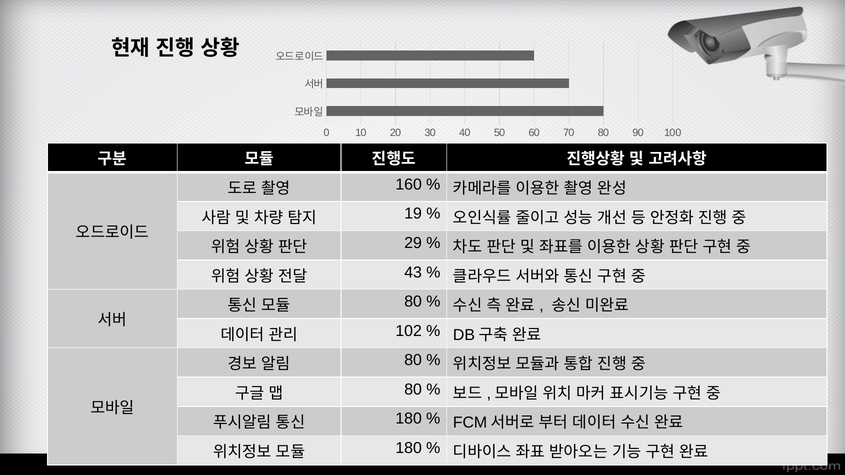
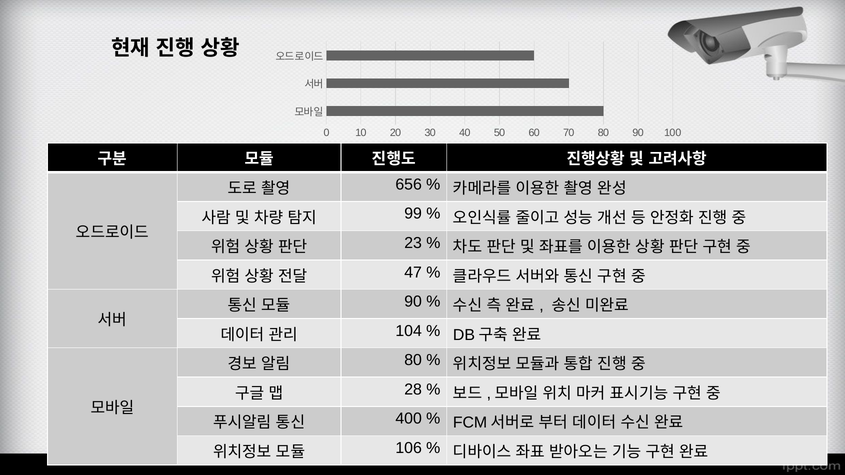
160: 160 -> 656
19: 19 -> 99
29: 29 -> 23
43: 43 -> 47
80 at (413, 302): 80 -> 90
102: 102 -> 104
80 at (413, 390): 80 -> 28
180 at (409, 419): 180 -> 400
180 at (409, 448): 180 -> 106
